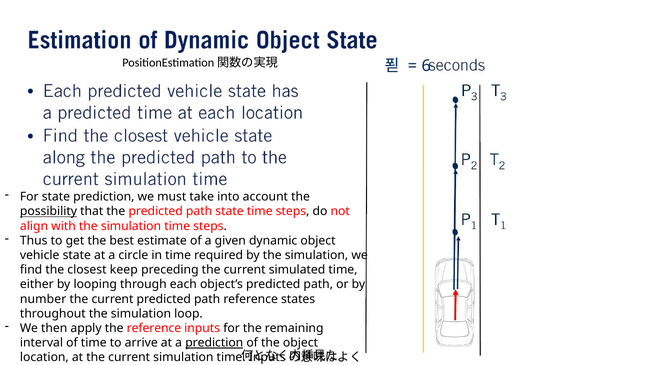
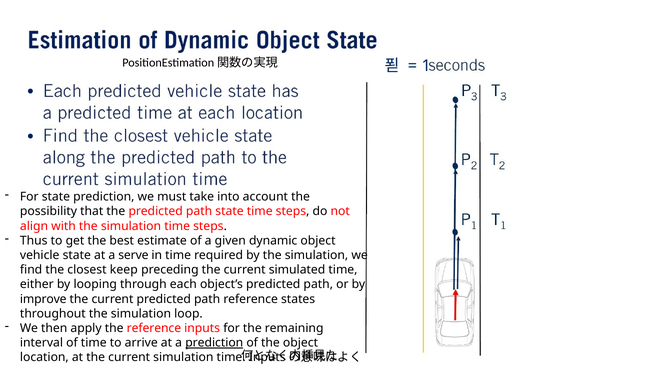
6: 6 -> 1
possibility underline: present -> none
circle: circle -> serve
number: number -> improve
